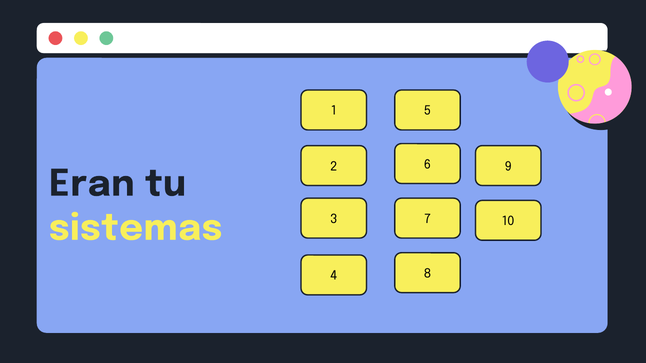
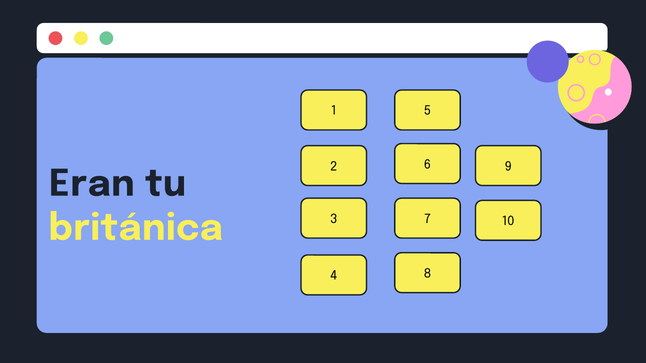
sistemas: sistemas -> británica
